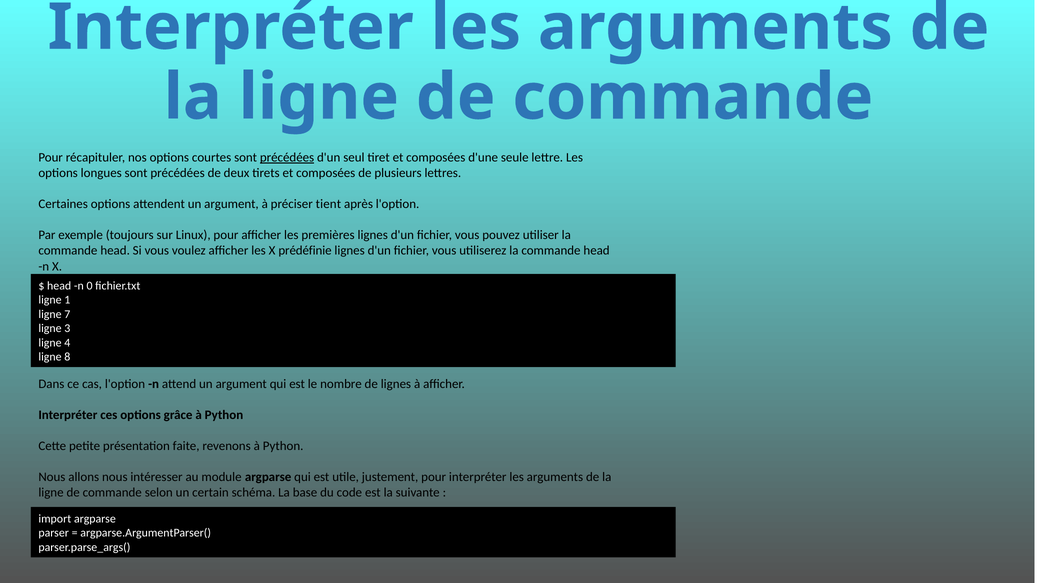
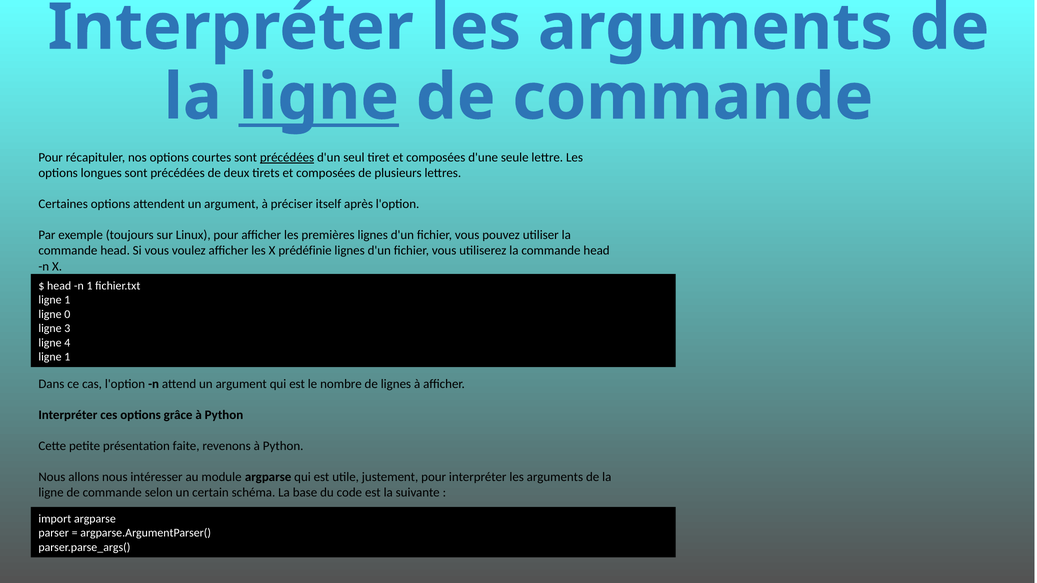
ligne at (319, 97) underline: none -> present
tient: tient -> itself
n 0: 0 -> 1
7: 7 -> 0
8 at (67, 357): 8 -> 1
